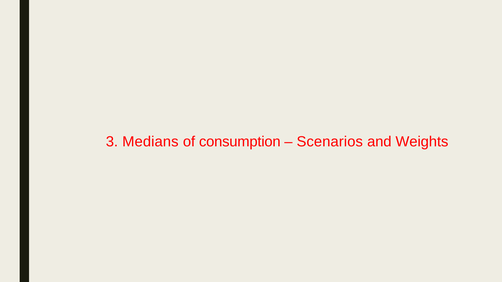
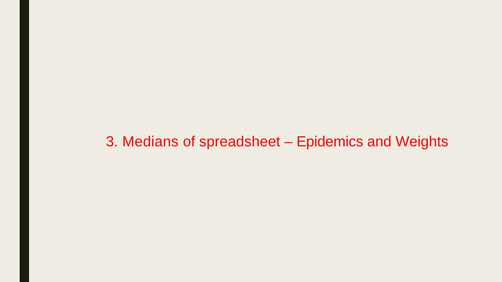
consumption: consumption -> spreadsheet
Scenarios: Scenarios -> Epidemics
